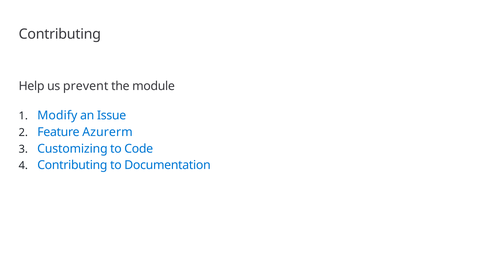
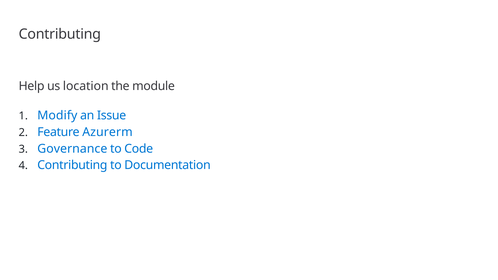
prevent: prevent -> location
Customizing: Customizing -> Governance
